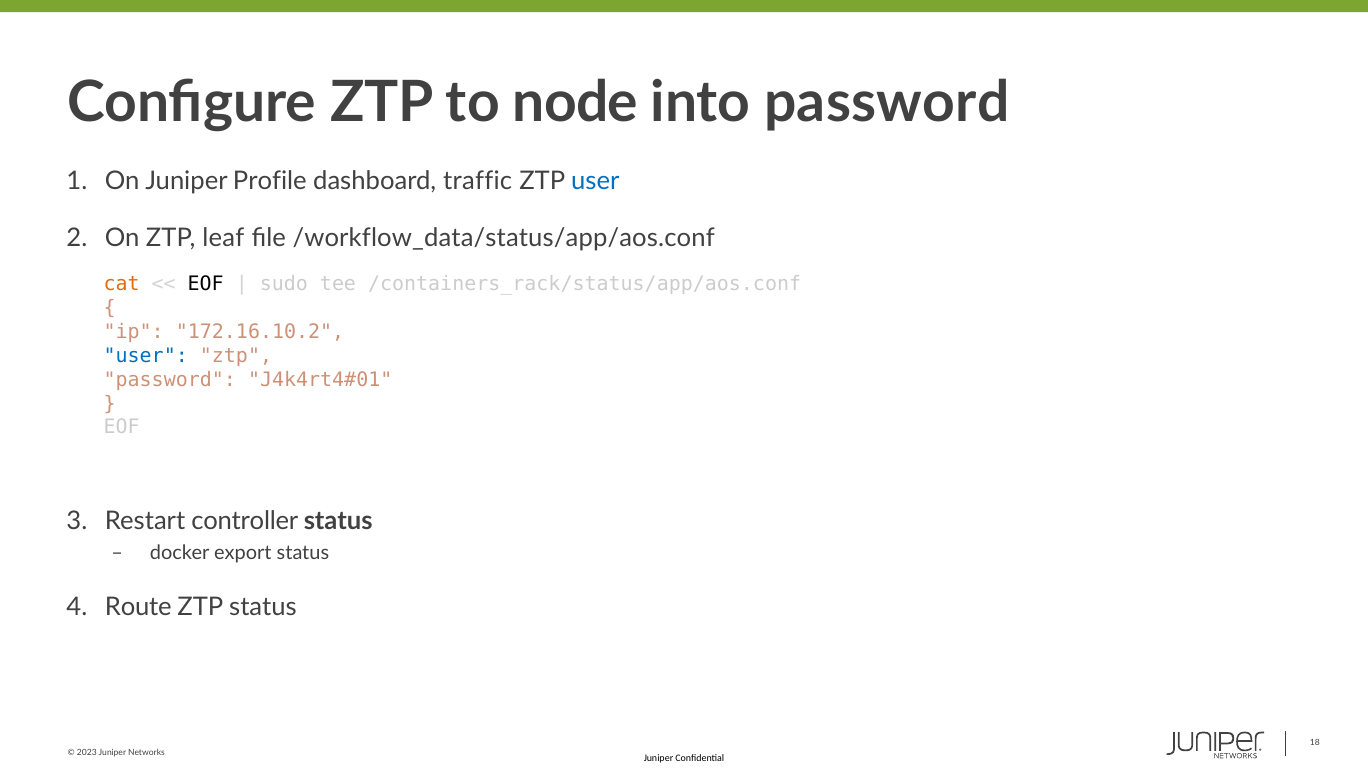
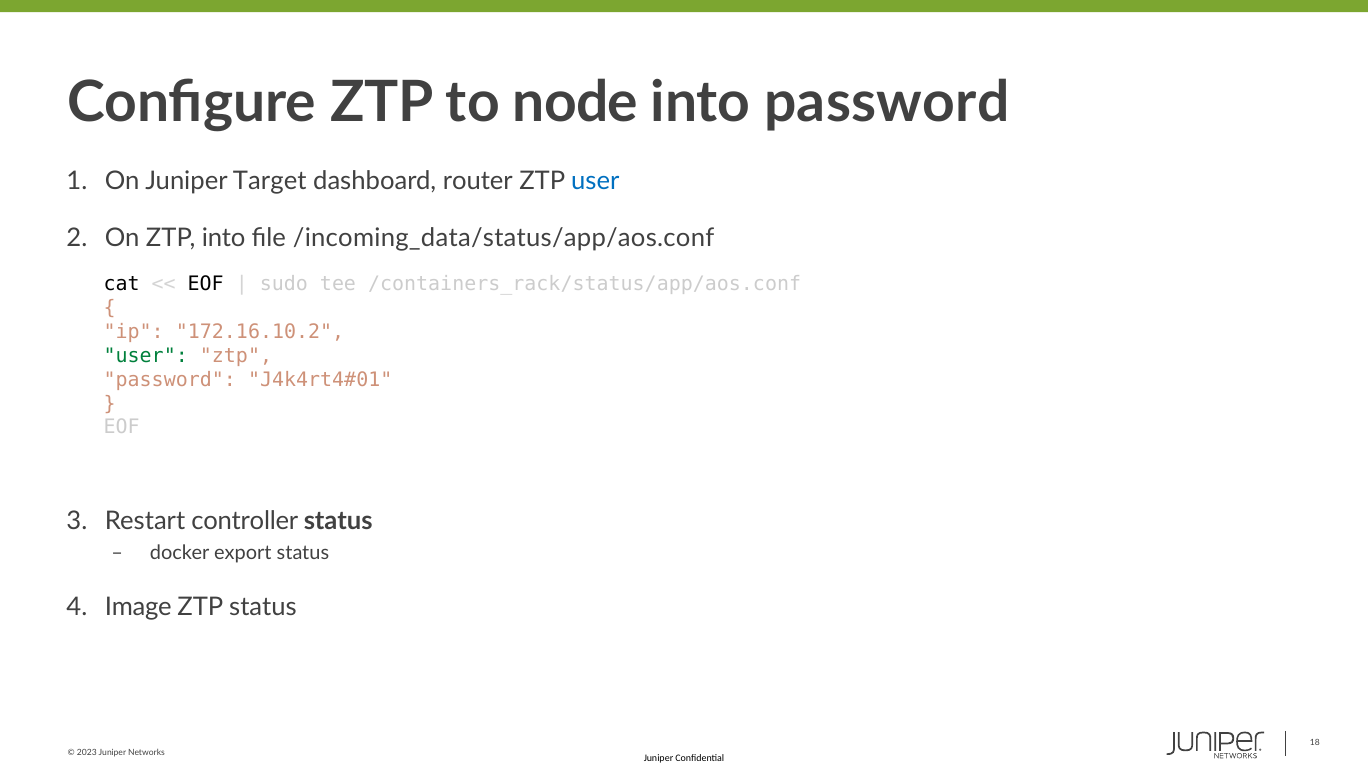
Profile: Profile -> Target
traffic: traffic -> router
ZTP leaf: leaf -> into
/workflow_data/status/app/aos.conf: /workflow_data/status/app/aos.conf -> /incoming_data/status/app/aos.conf
cat colour: orange -> black
user at (146, 356) colour: blue -> green
Route: Route -> Image
